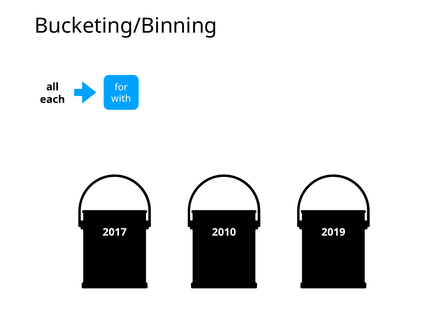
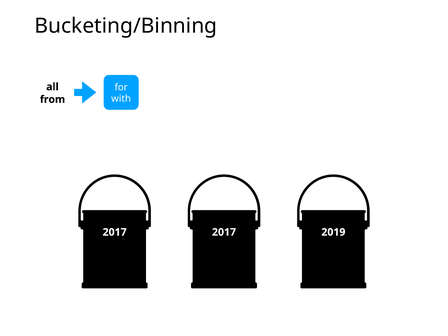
each: each -> from
2017 2010: 2010 -> 2017
